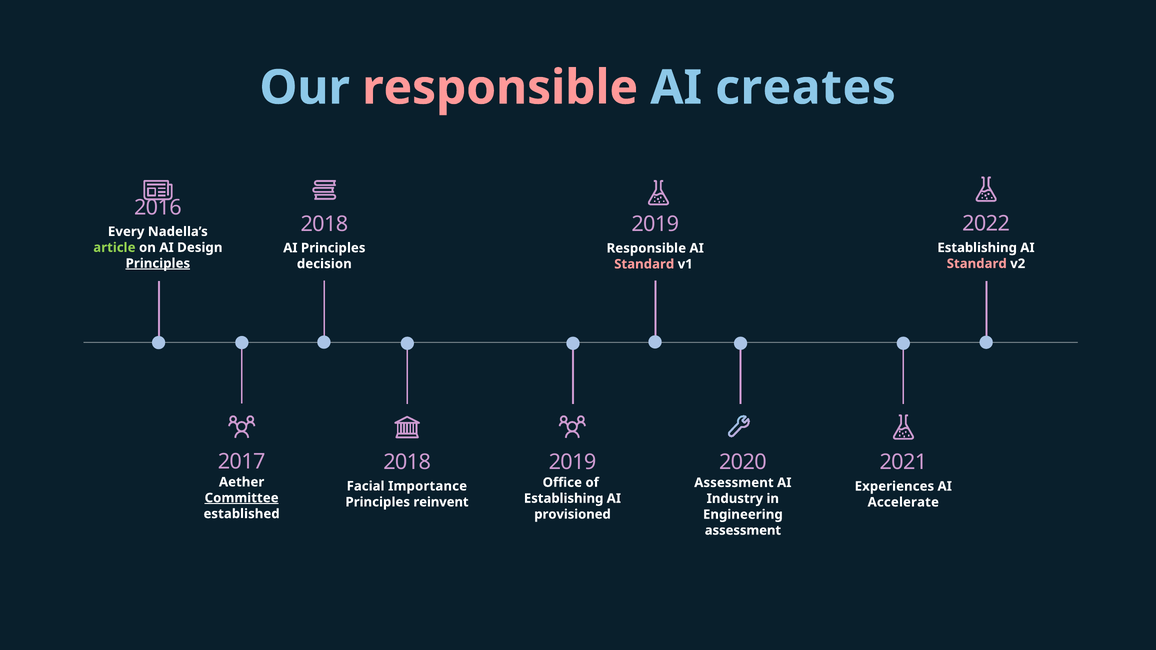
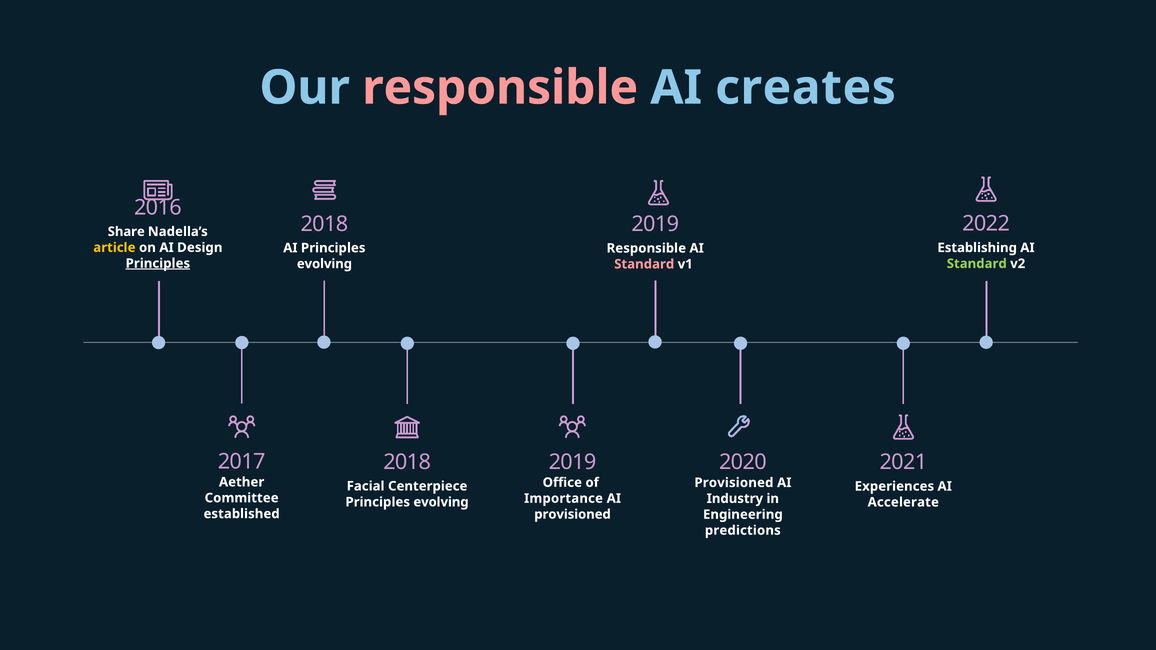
Every: Every -> Share
article colour: light green -> yellow
Standard at (977, 264) colour: pink -> light green
decision at (324, 264): decision -> evolving
Assessment at (734, 483): Assessment -> Provisioned
Importance: Importance -> Centerpiece
Committee underline: present -> none
Establishing at (564, 499): Establishing -> Importance
reinvent at (441, 502): reinvent -> evolving
assessment at (743, 531): assessment -> predictions
